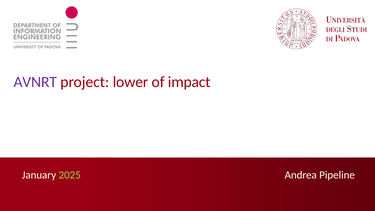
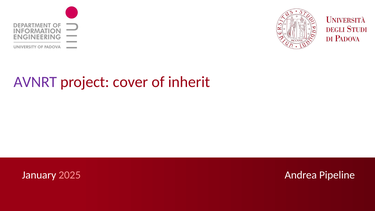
lower: lower -> cover
impact: impact -> inherit
2025 colour: light green -> pink
